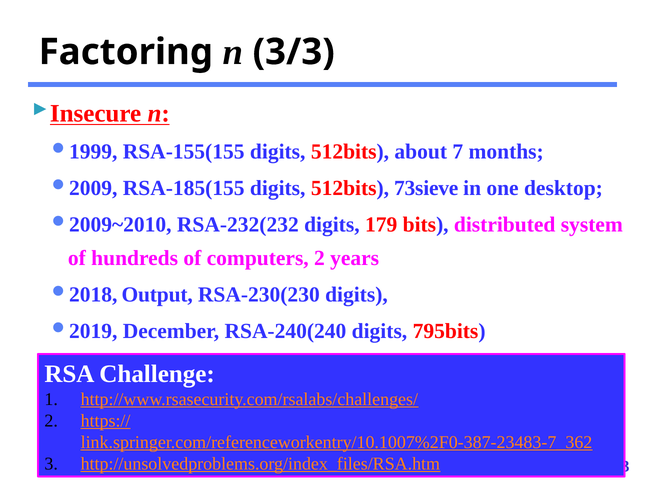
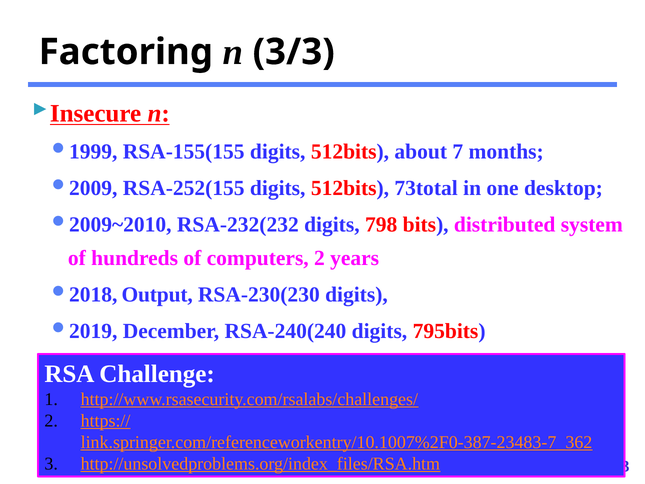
RSA-185(155: RSA-185(155 -> RSA-252(155
73sieve: 73sieve -> 73total
179: 179 -> 798
